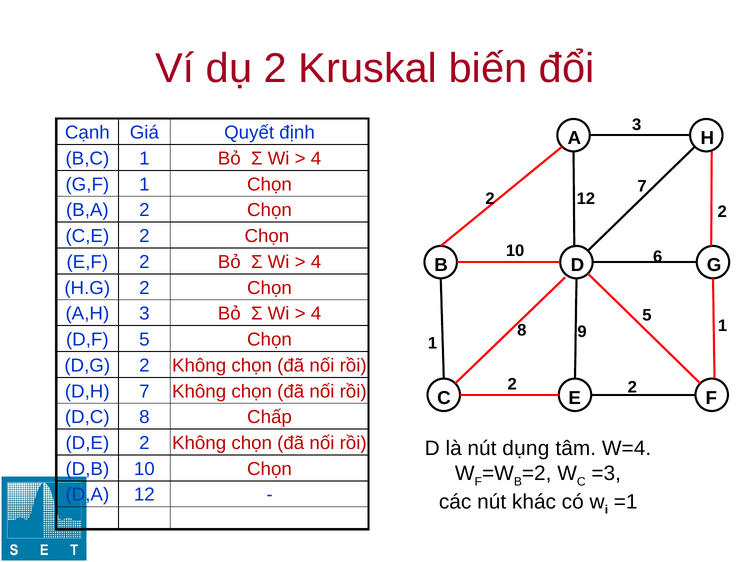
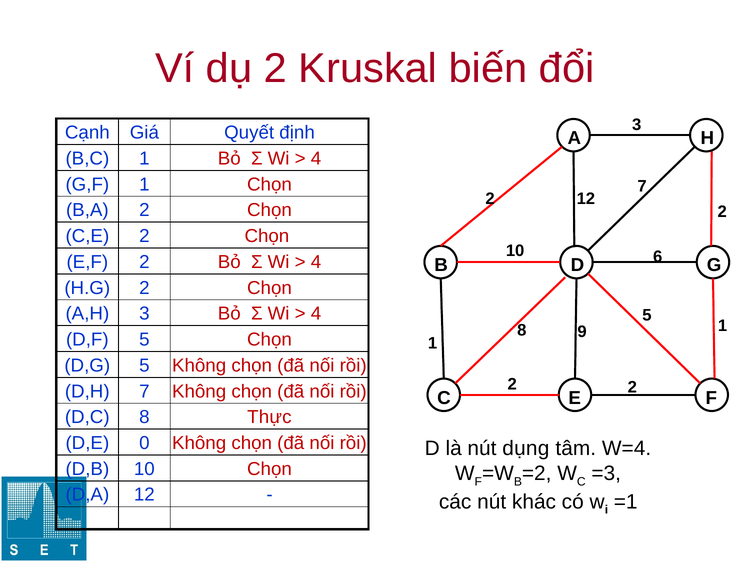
D,G 2: 2 -> 5
Chấp: Chấp -> Thực
D,E 2: 2 -> 0
